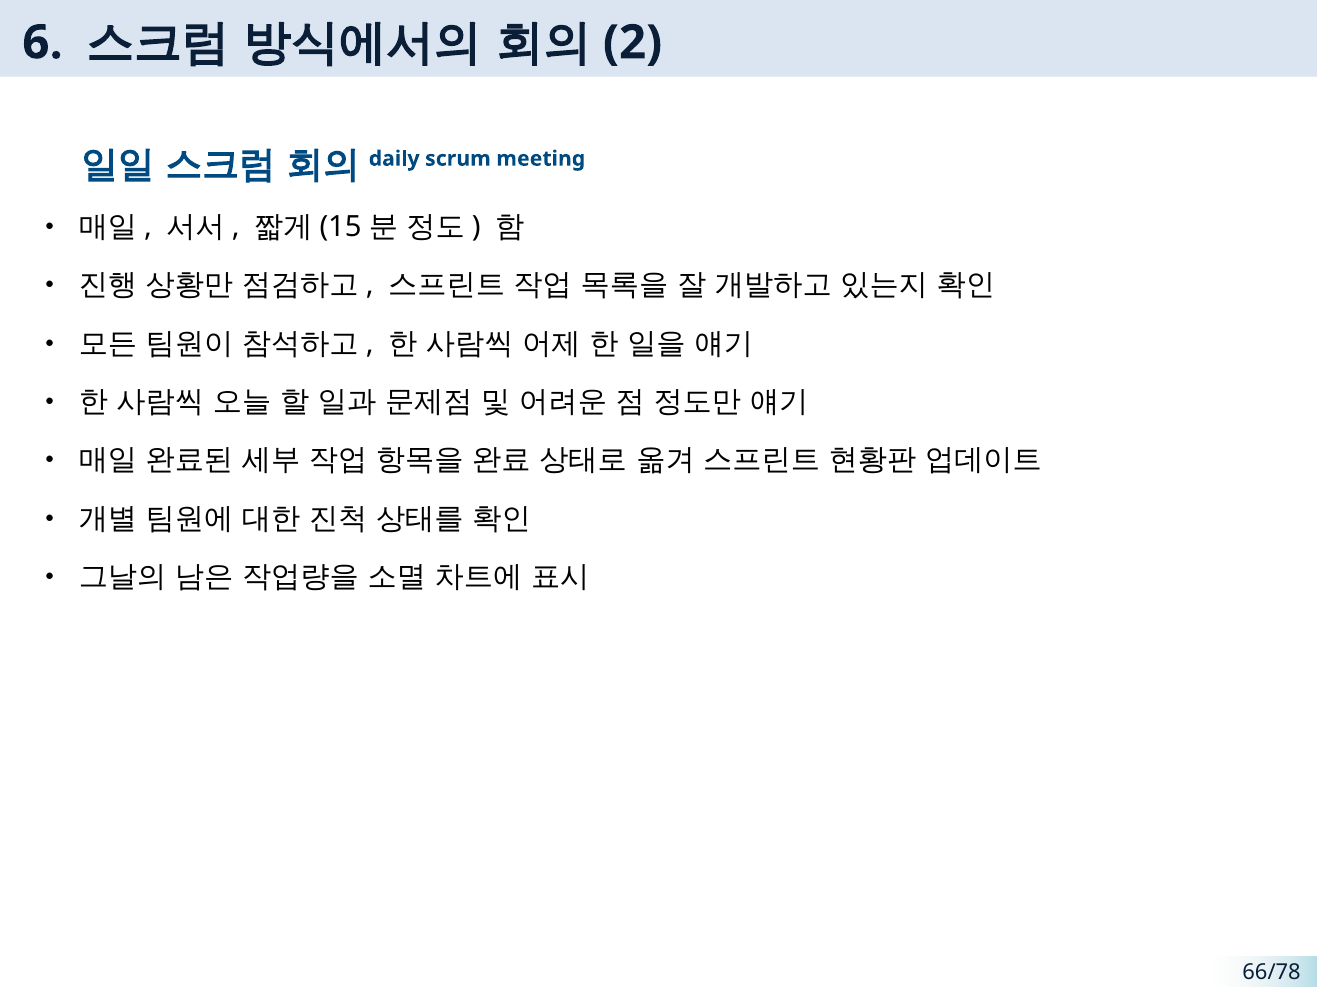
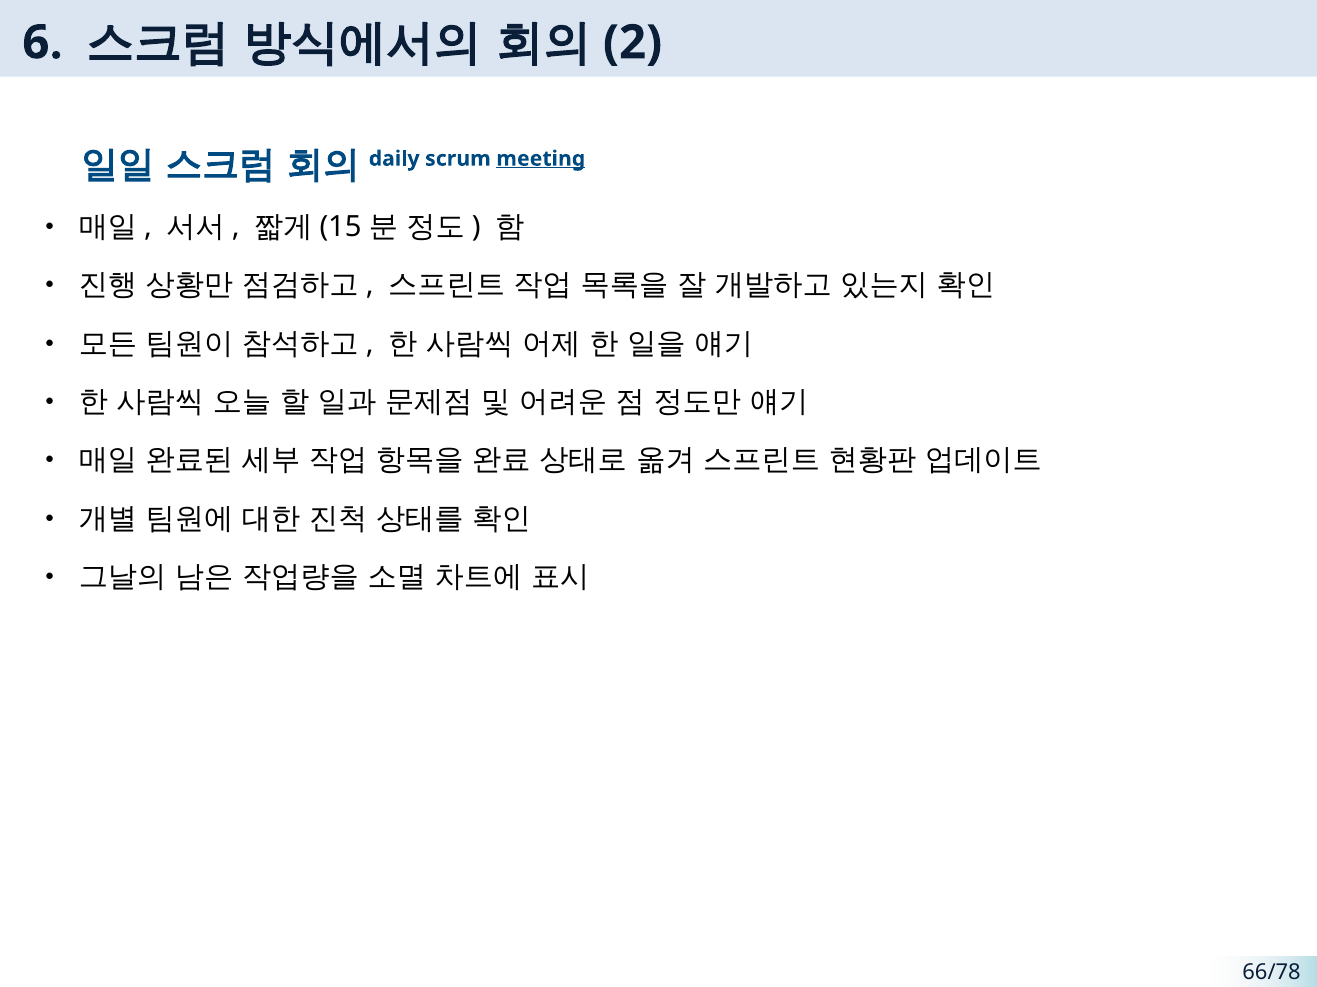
meeting underline: none -> present
